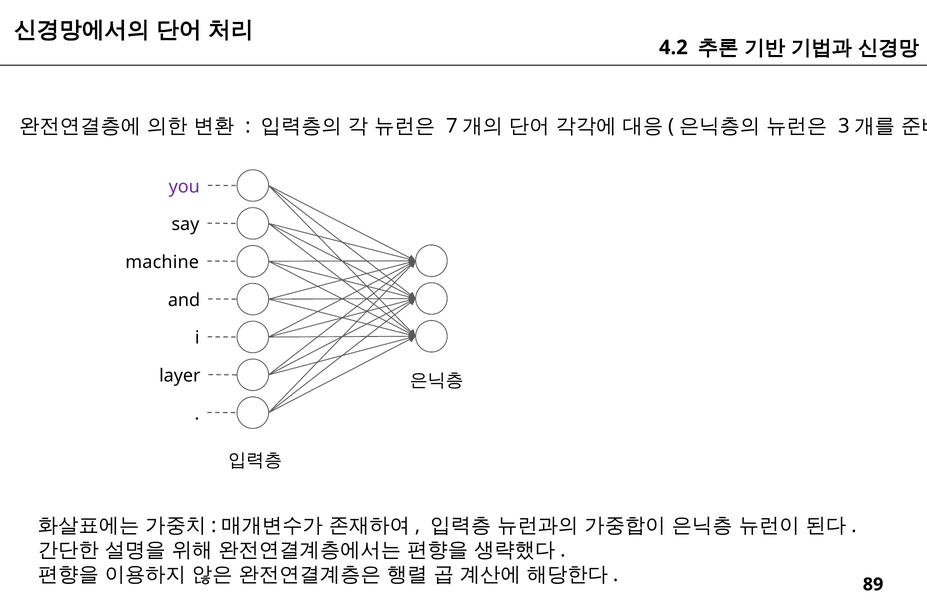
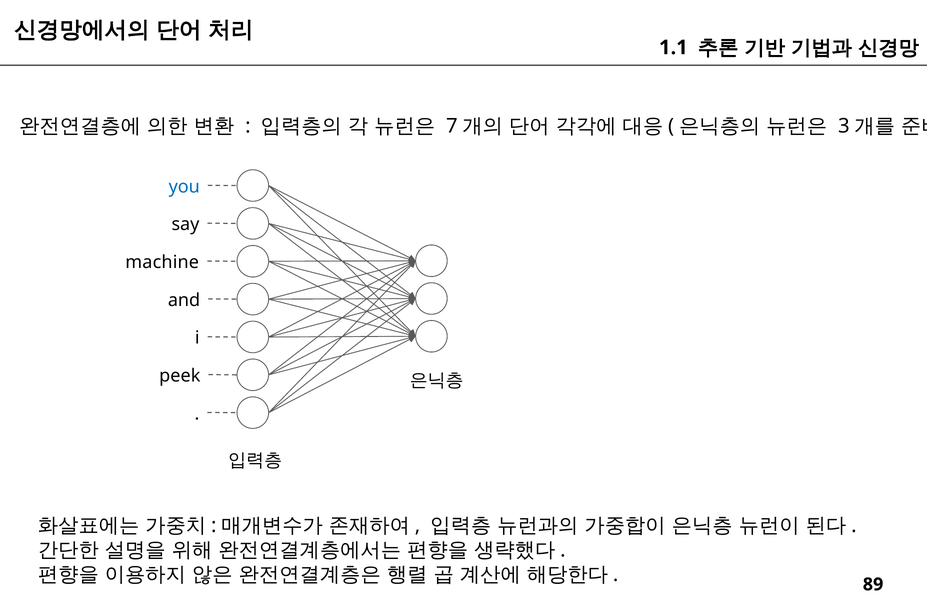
4.2: 4.2 -> 1.1
you colour: purple -> blue
layer: layer -> peek
